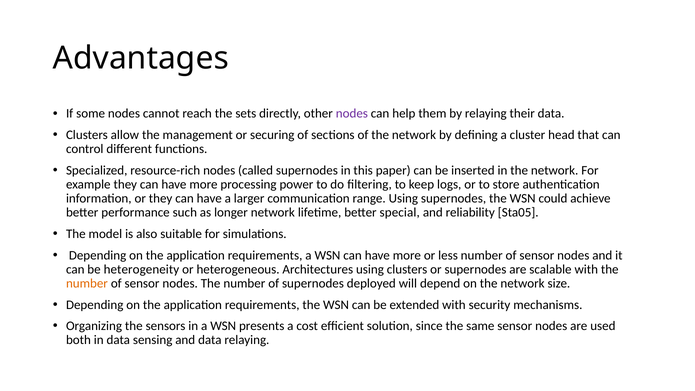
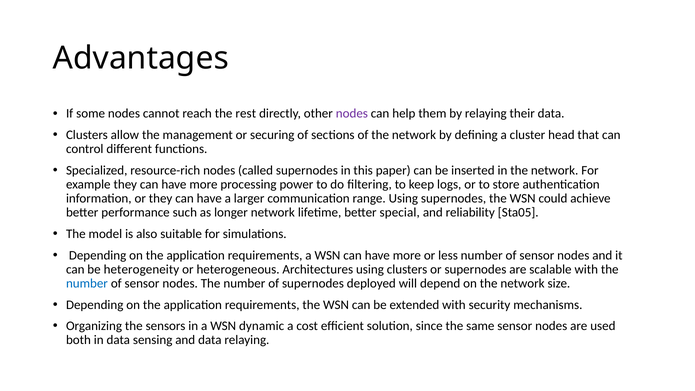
sets: sets -> rest
number at (87, 283) colour: orange -> blue
presents: presents -> dynamic
